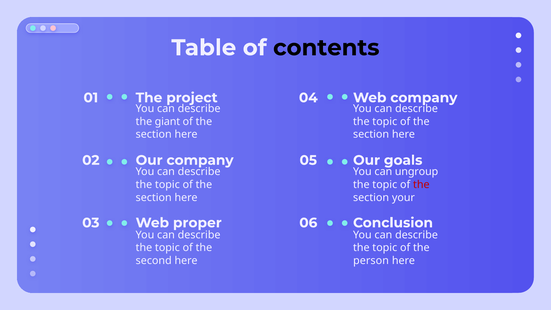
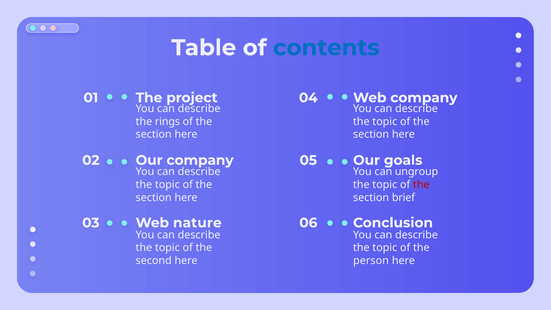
contents colour: black -> blue
giant: giant -> rings
your: your -> brief
proper: proper -> nature
